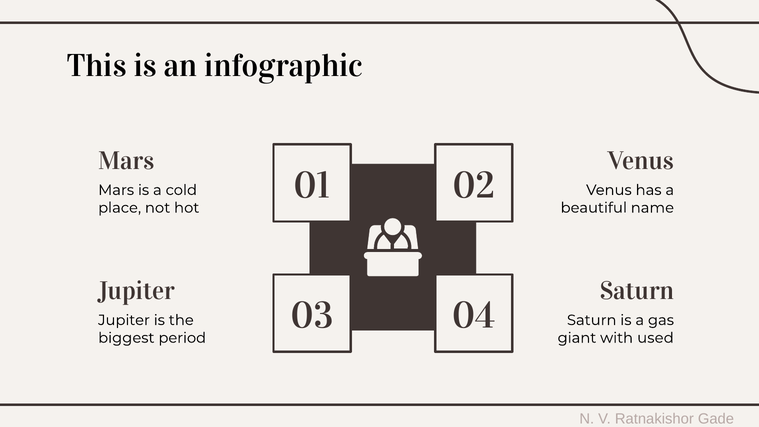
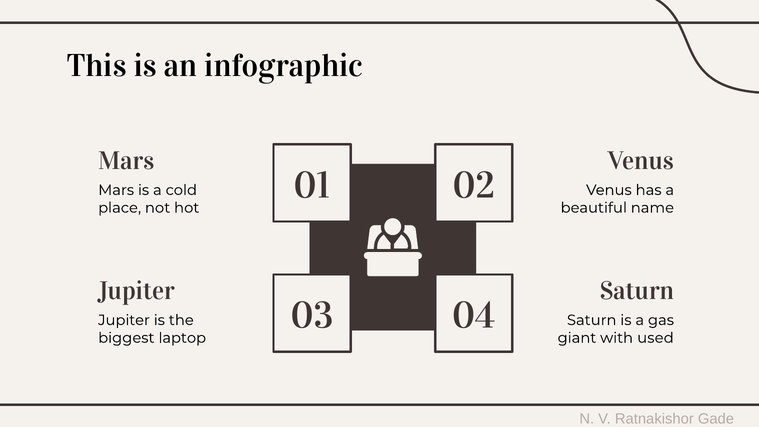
period: period -> laptop
